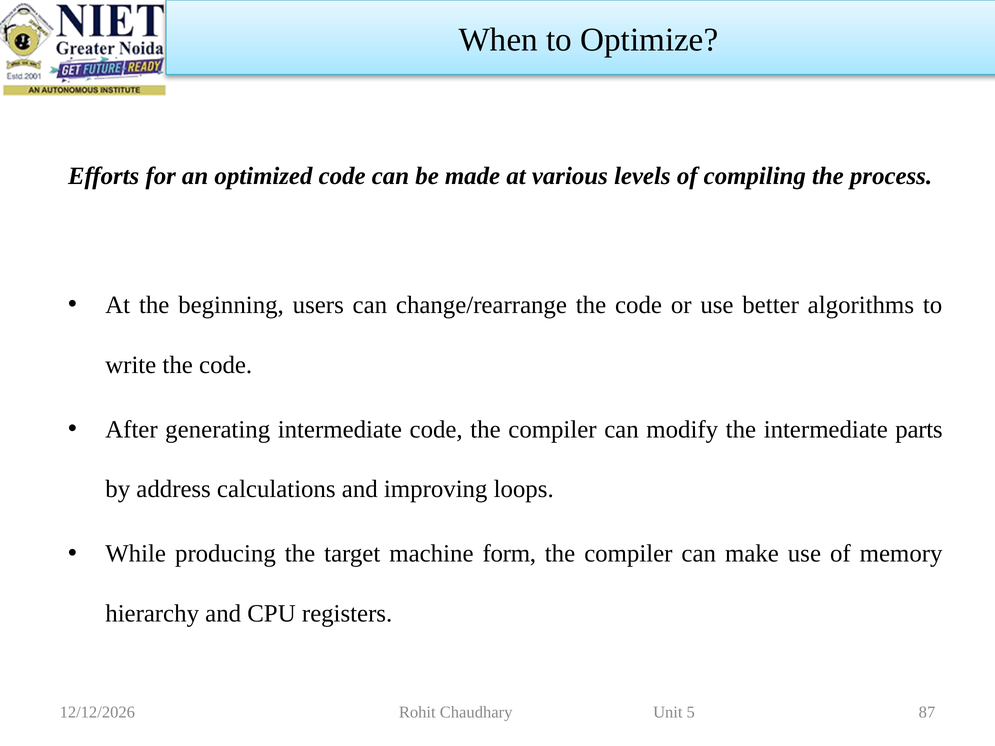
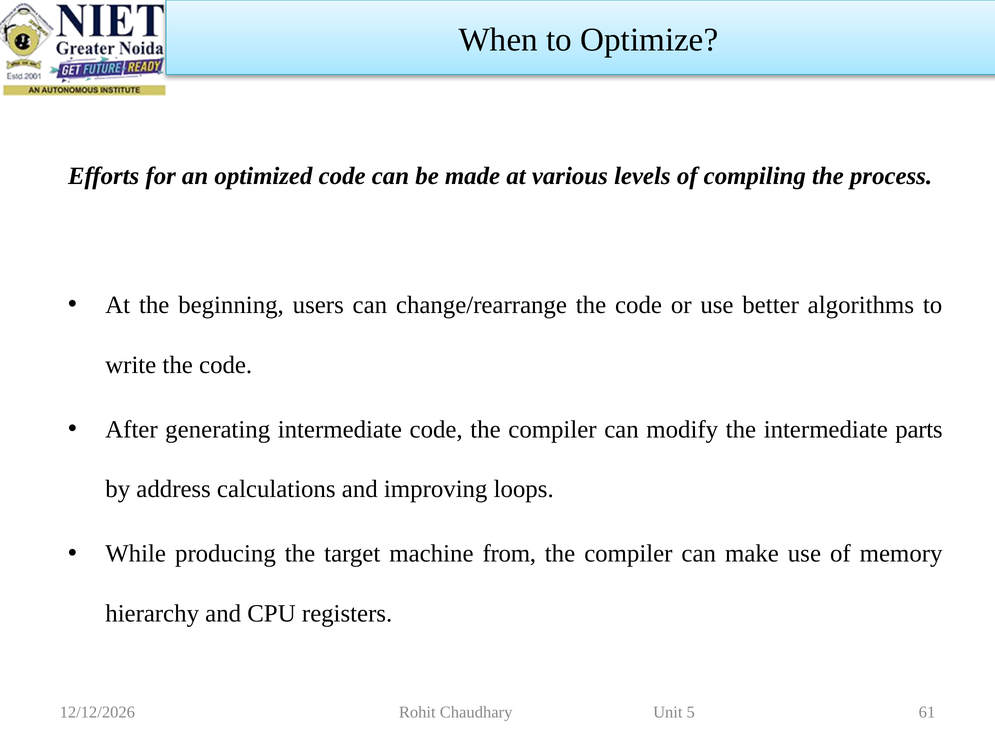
form: form -> from
87: 87 -> 61
